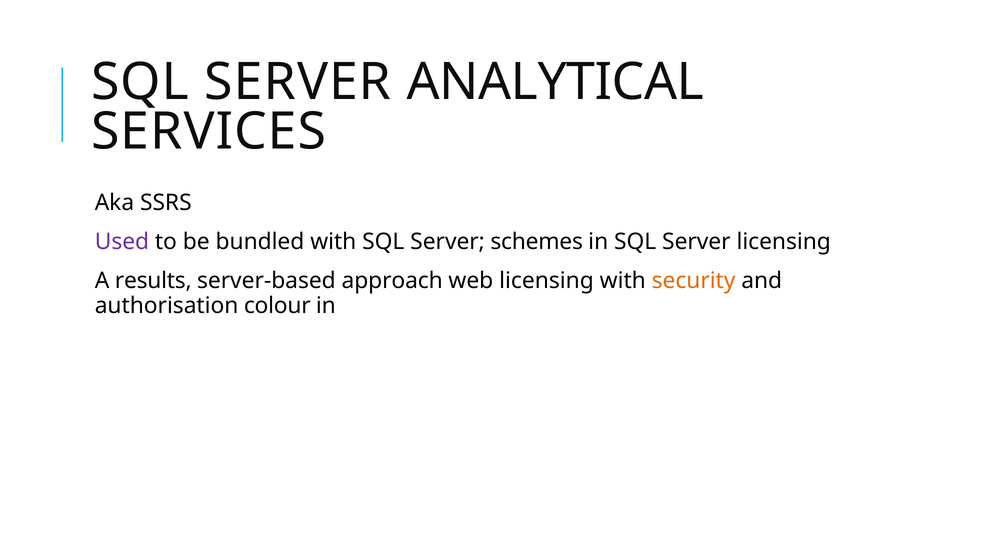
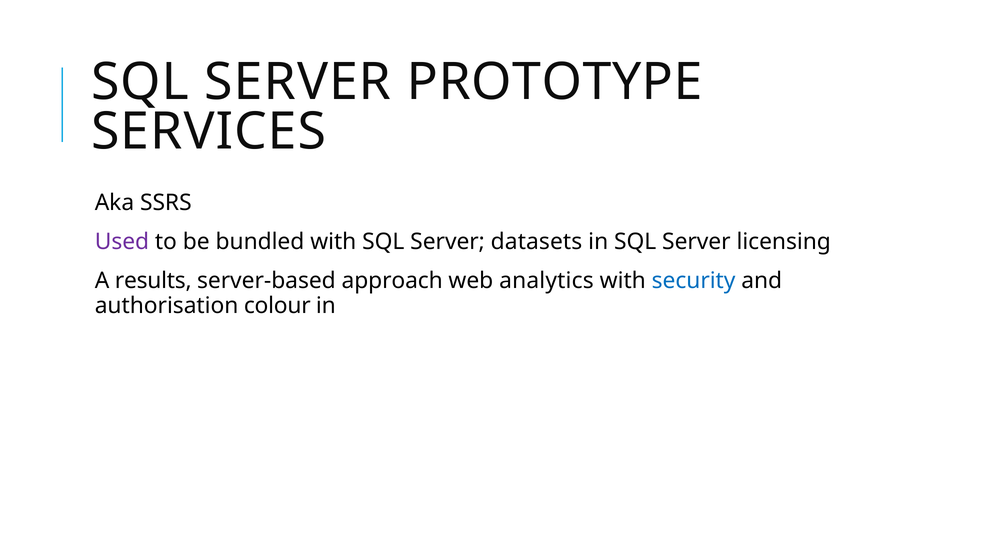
ANALYTICAL: ANALYTICAL -> PROTOTYPE
schemes: schemes -> datasets
web licensing: licensing -> analytics
security colour: orange -> blue
